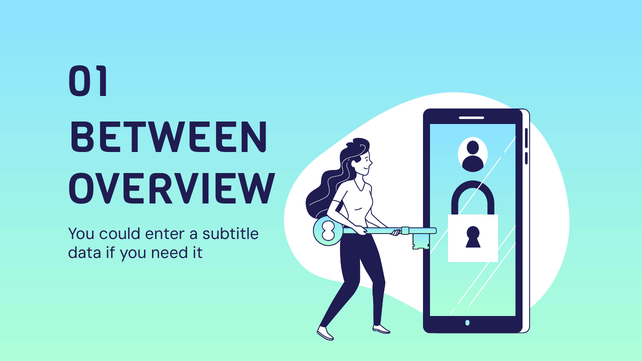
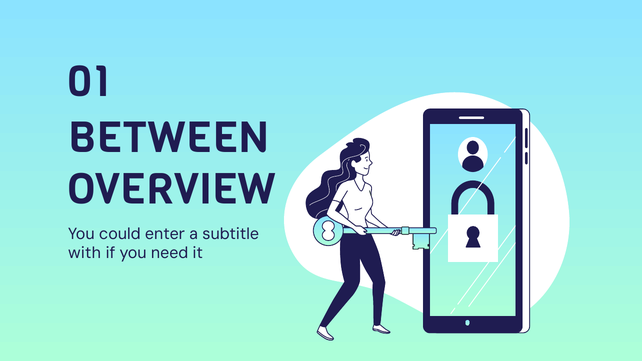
data: data -> with
